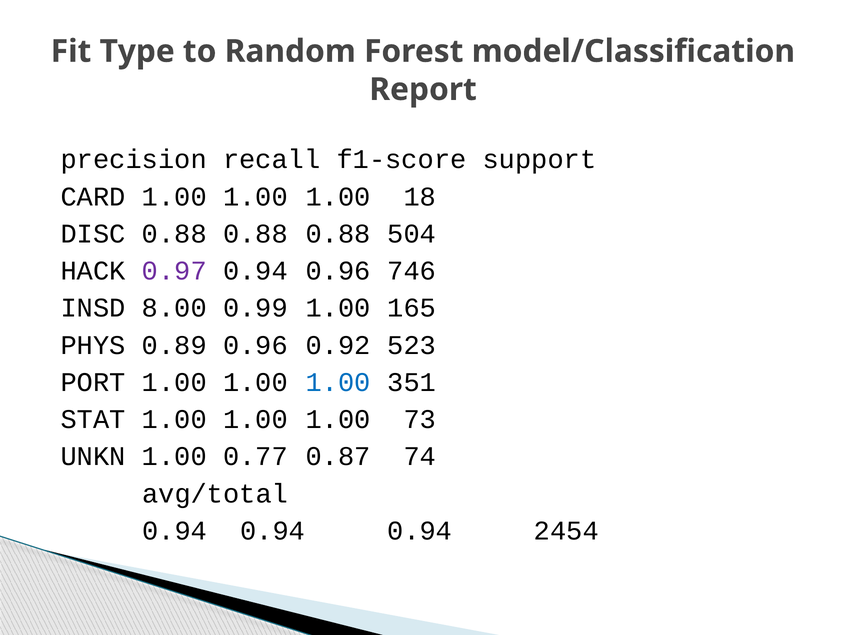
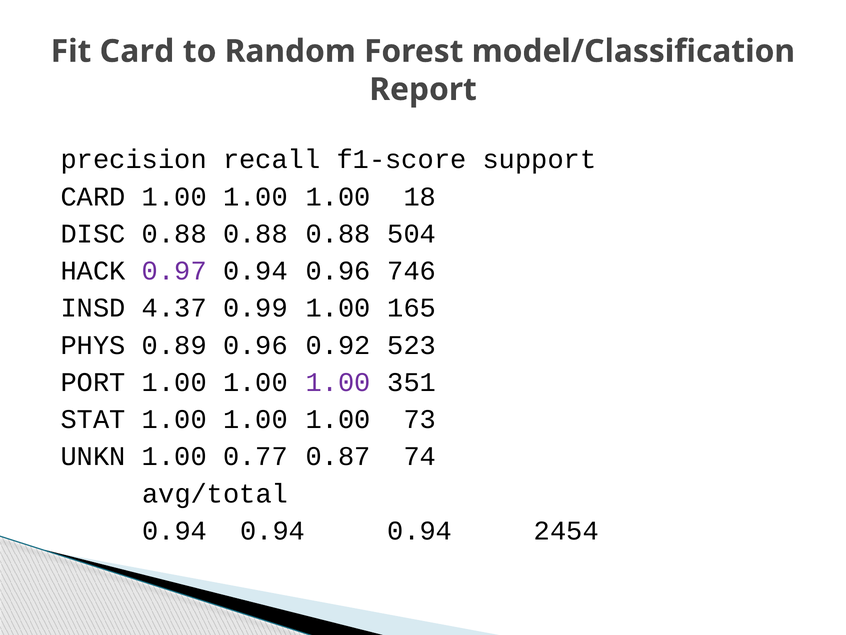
Fit Type: Type -> Card
8.00: 8.00 -> 4.37
1.00 at (338, 382) colour: blue -> purple
